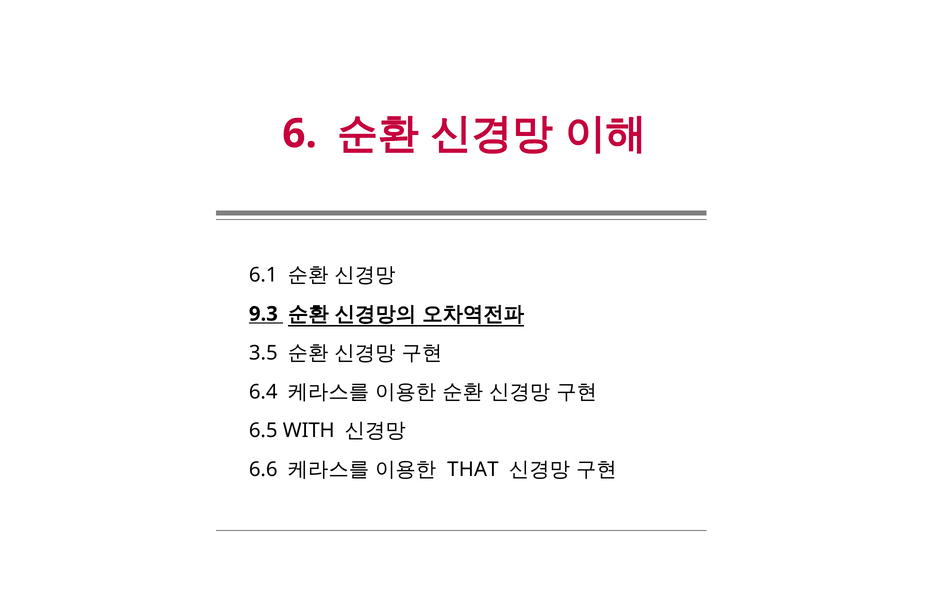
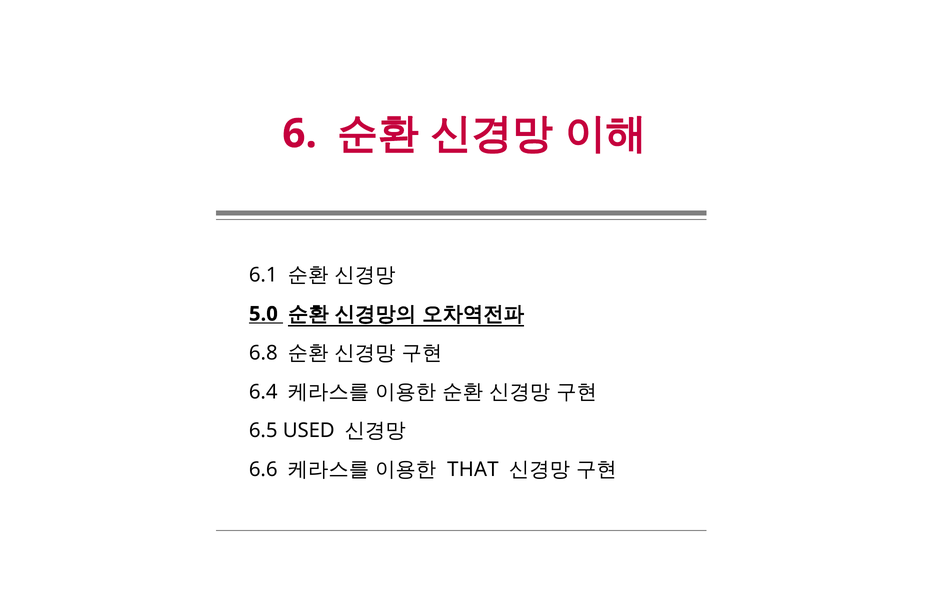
9.3: 9.3 -> 5.0
3.5: 3.5 -> 6.8
WITH: WITH -> USED
